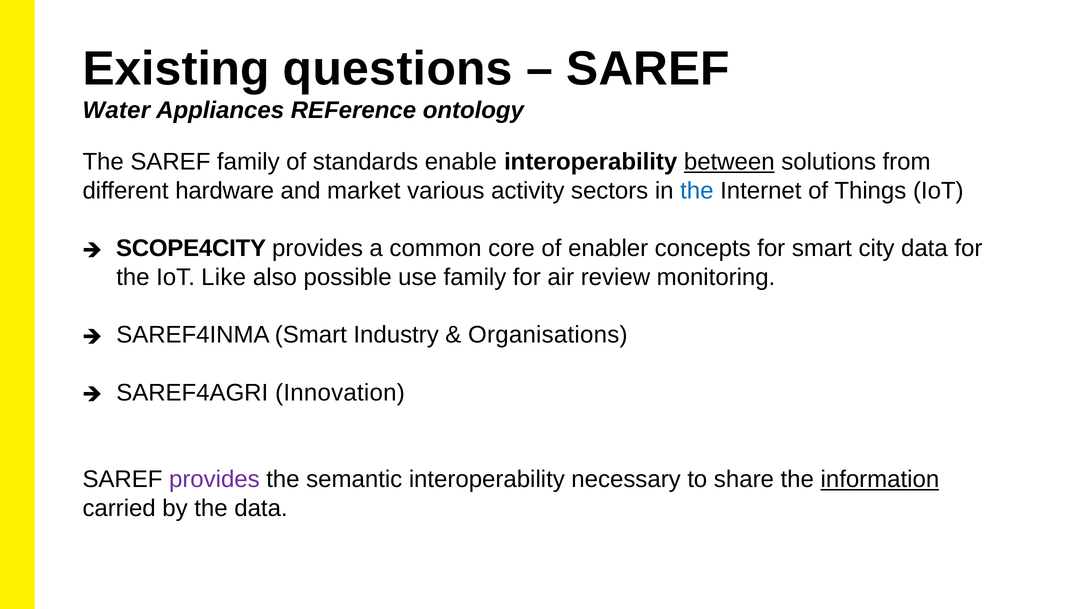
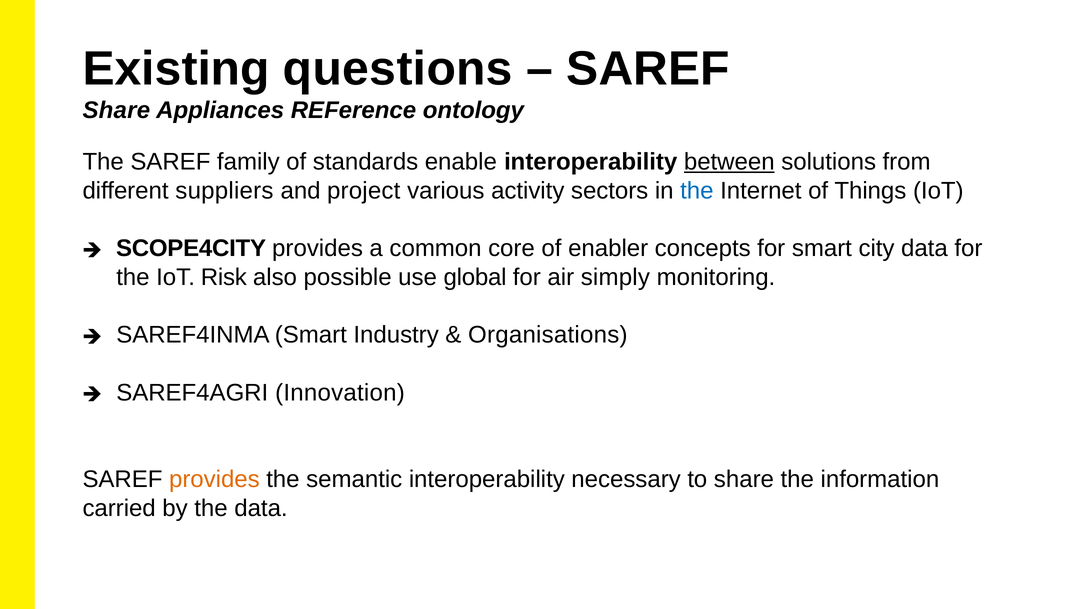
Water at (116, 110): Water -> Share
hardware: hardware -> suppliers
market: market -> project
Like: Like -> Risk
use family: family -> global
review: review -> simply
provides at (214, 480) colour: purple -> orange
information underline: present -> none
